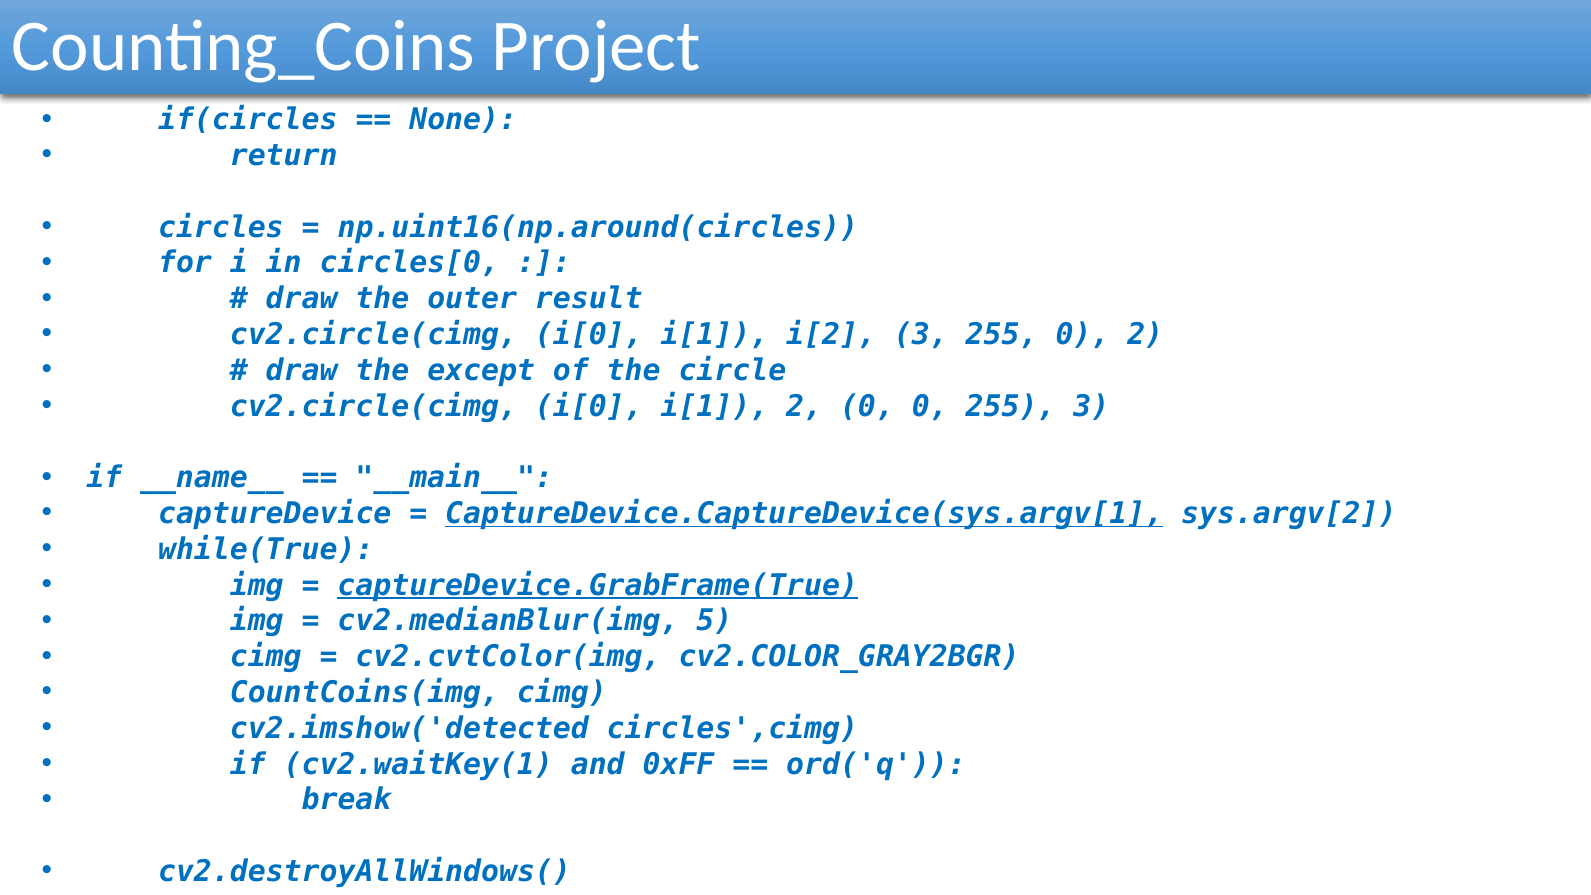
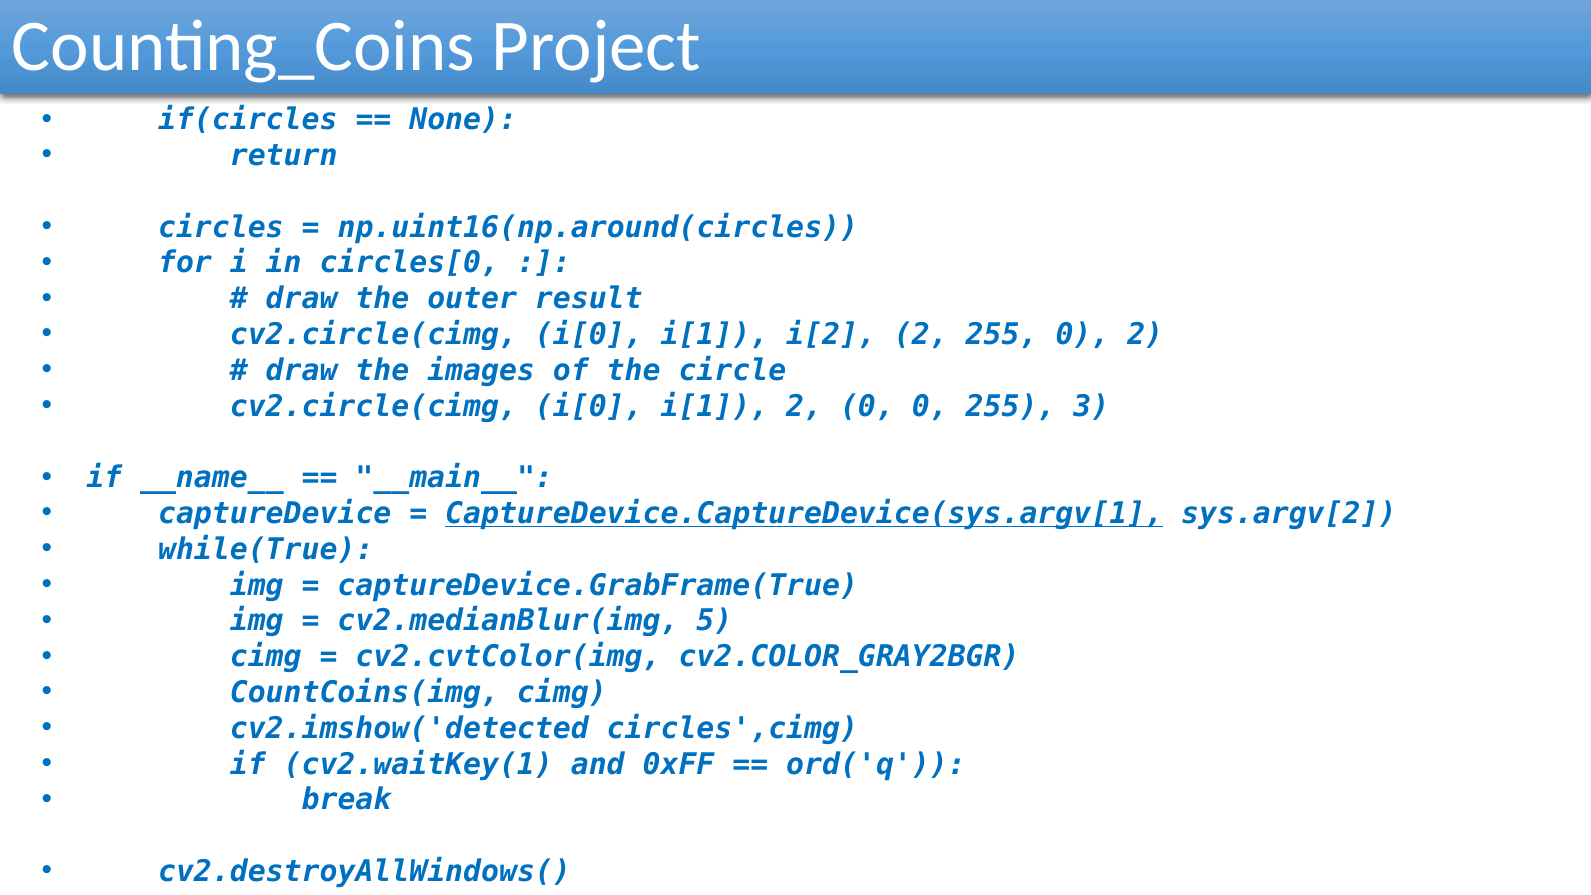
i[2 3: 3 -> 2
except: except -> images
captureDevice.GrabFrame(True underline: present -> none
